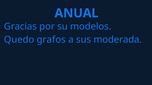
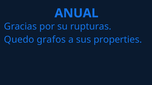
modelos: modelos -> rupturas
moderada: moderada -> properties
